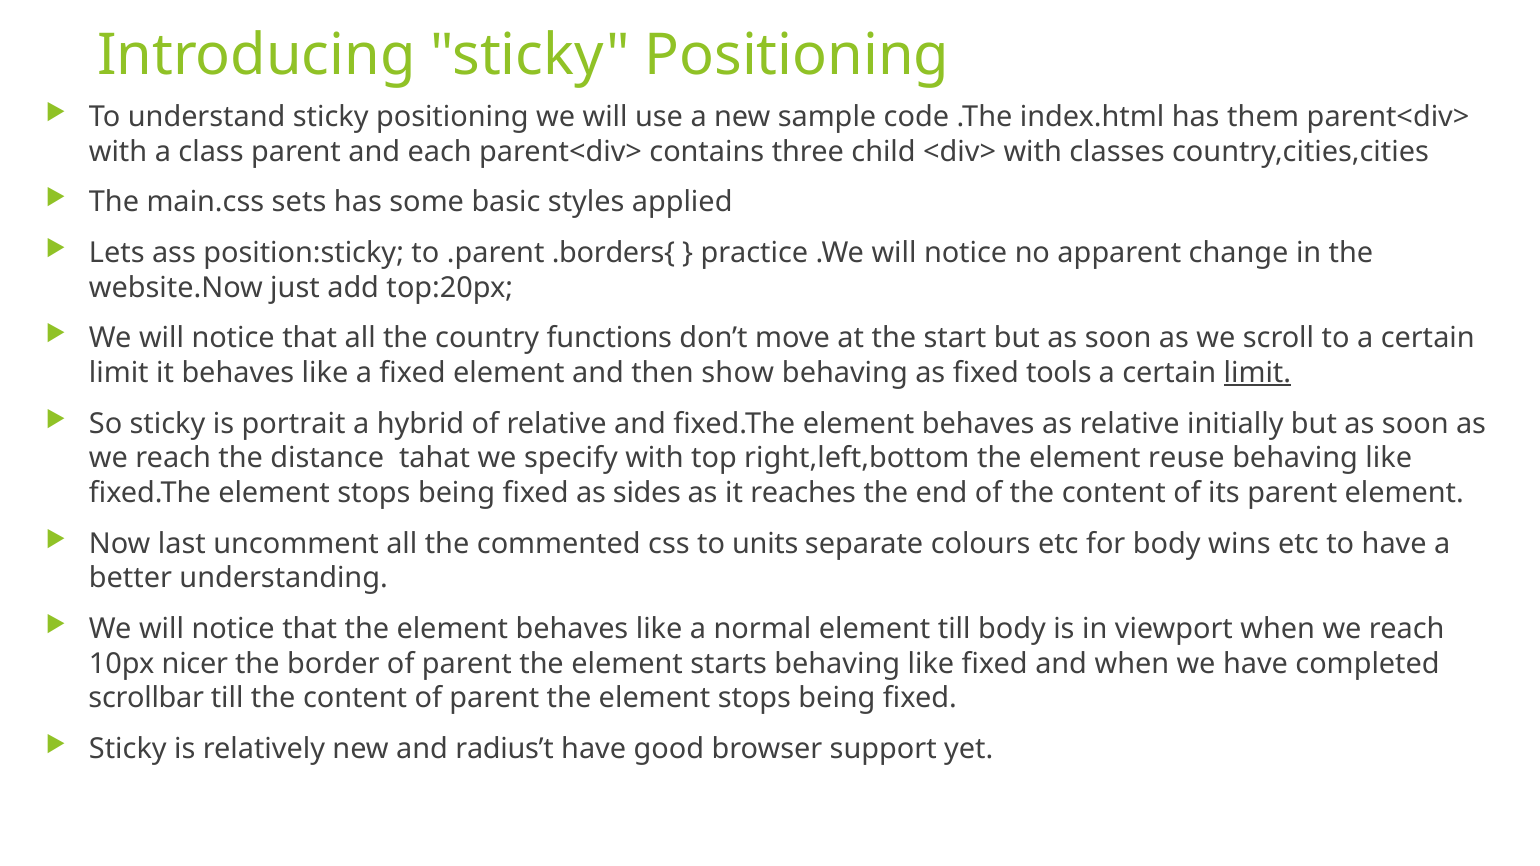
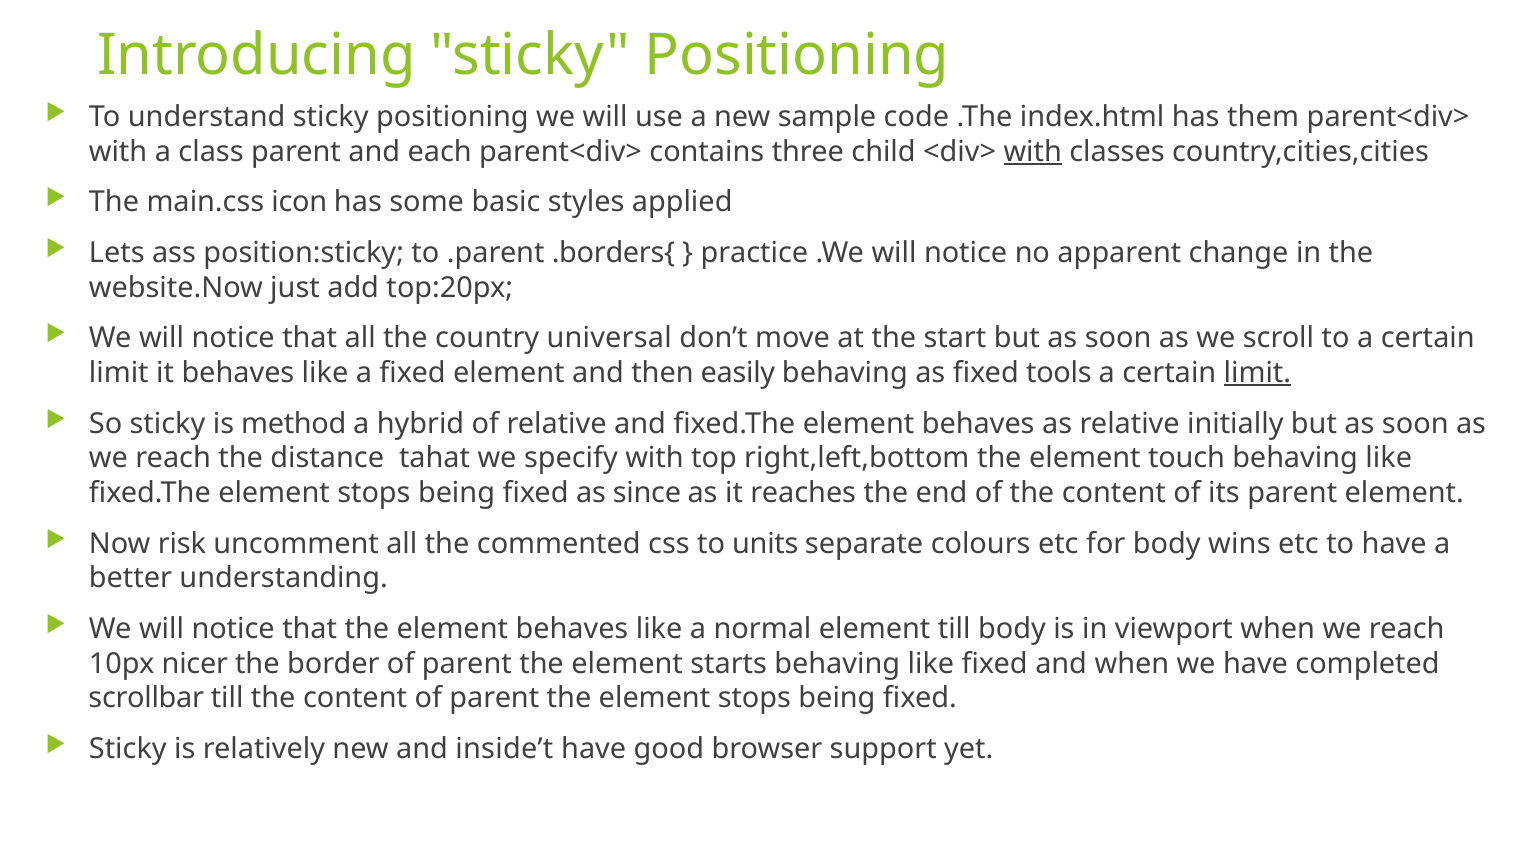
with at (1033, 152) underline: none -> present
sets: sets -> icon
functions: functions -> universal
show: show -> easily
portrait: portrait -> method
reuse: reuse -> touch
sides: sides -> since
last: last -> risk
radius’t: radius’t -> inside’t
